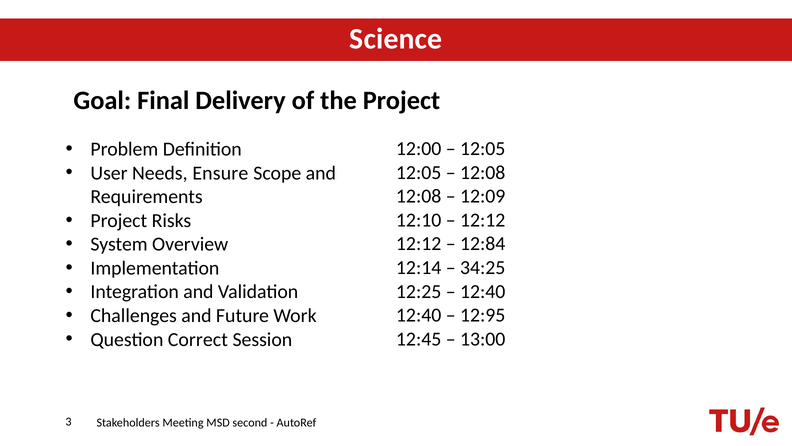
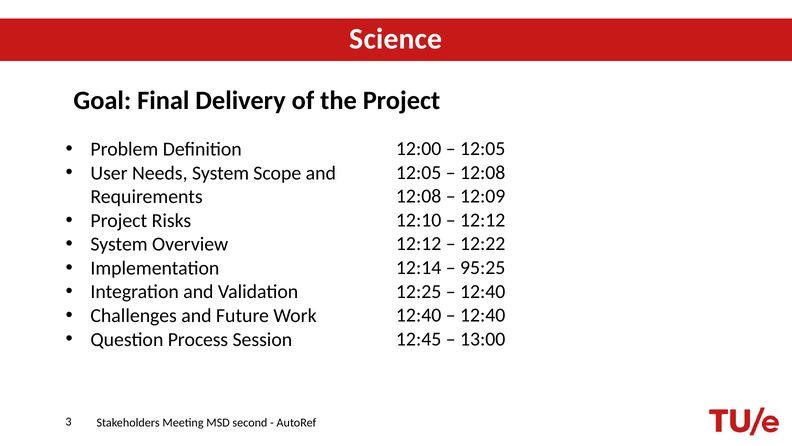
Needs Ensure: Ensure -> System
12:84: 12:84 -> 12:22
34:25: 34:25 -> 95:25
12:95 at (483, 315): 12:95 -> 12:40
Correct: Correct -> Process
